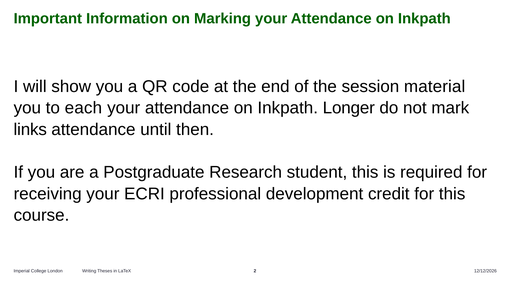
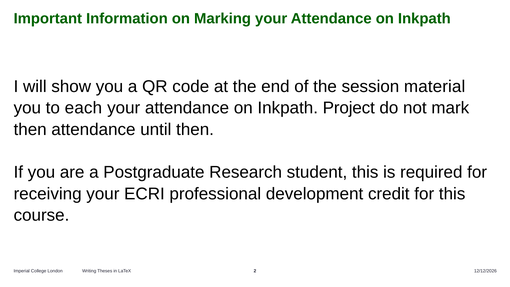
Longer: Longer -> Project
links at (30, 129): links -> then
